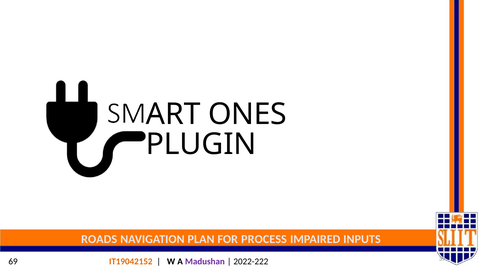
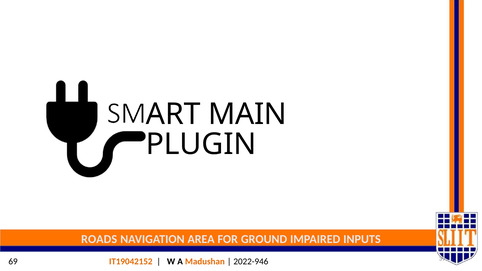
ONES: ONES -> MAIN
PLAN: PLAN -> AREA
PROCESS: PROCESS -> GROUND
Madushan colour: purple -> orange
2022-222: 2022-222 -> 2022-946
